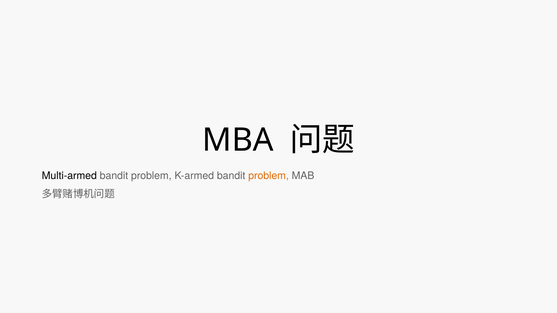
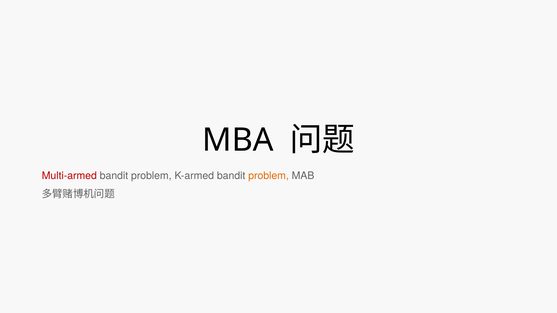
Multi-armed colour: black -> red
